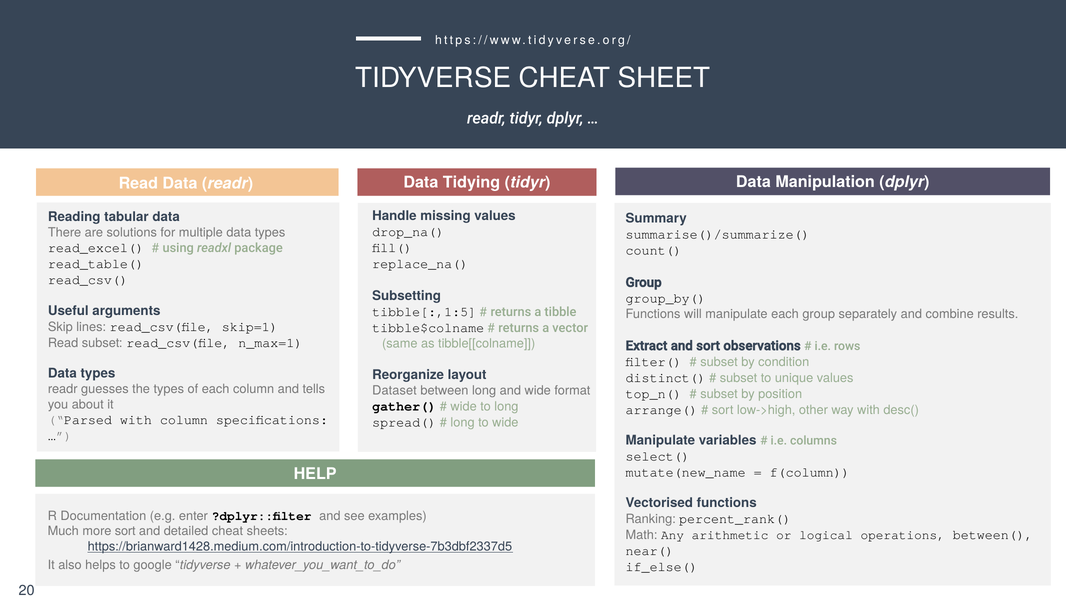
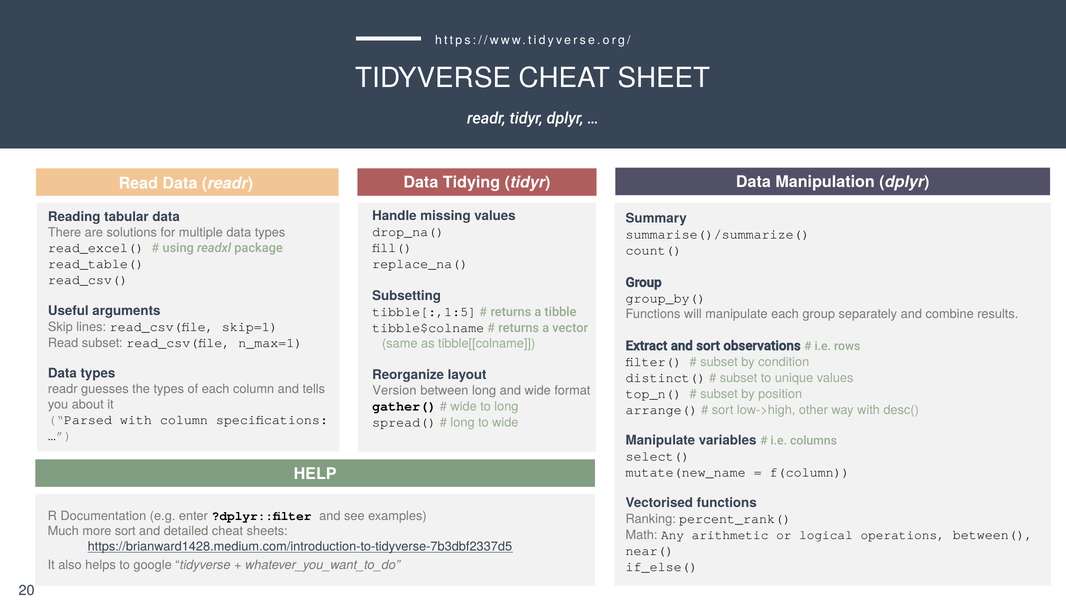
Dataset: Dataset -> Version
